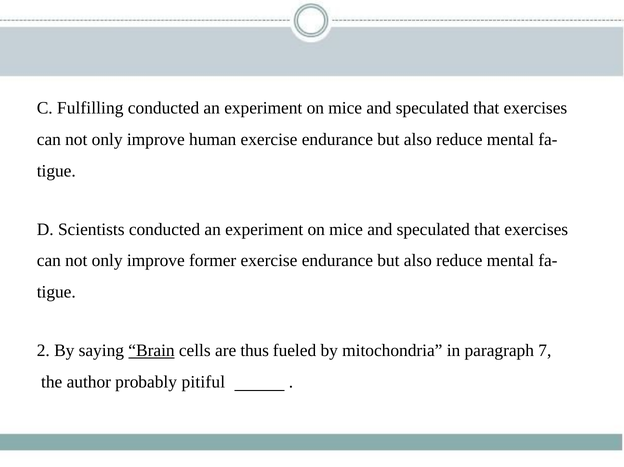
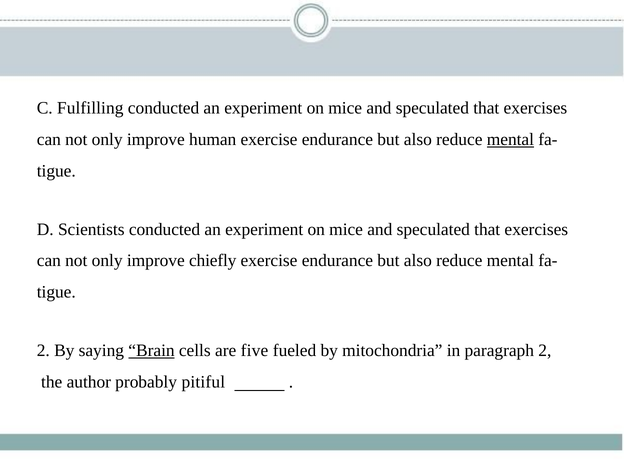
mental at (510, 139) underline: none -> present
former: former -> chiefly
thus: thus -> five
paragraph 7: 7 -> 2
